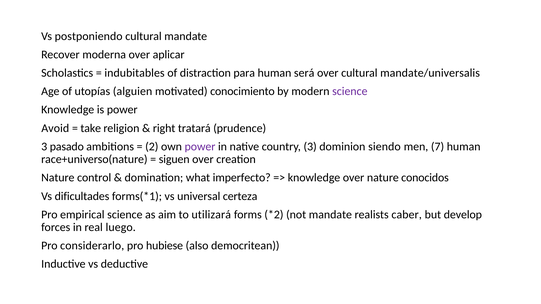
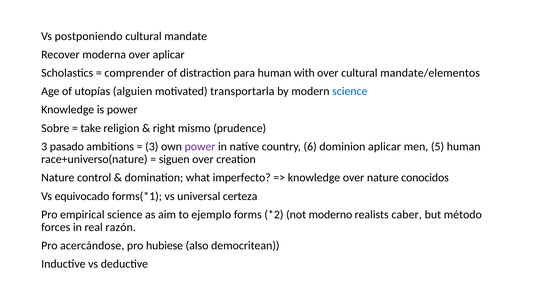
indubitables: indubitables -> comprender
será: será -> with
mandate/universalis: mandate/universalis -> mandate/elementos
conocimiento: conocimiento -> transportarla
science at (350, 91) colour: purple -> blue
Avoid: Avoid -> Sobre
tratará: tratará -> mismo
2 at (152, 147): 2 -> 3
country 3: 3 -> 6
dominion siendo: siendo -> aplicar
7: 7 -> 5
dificultades: dificultades -> equivocado
utilizará: utilizará -> ejemplo
not mandate: mandate -> moderno
develop: develop -> método
luego: luego -> razón
considerarlo: considerarlo -> acercándose
